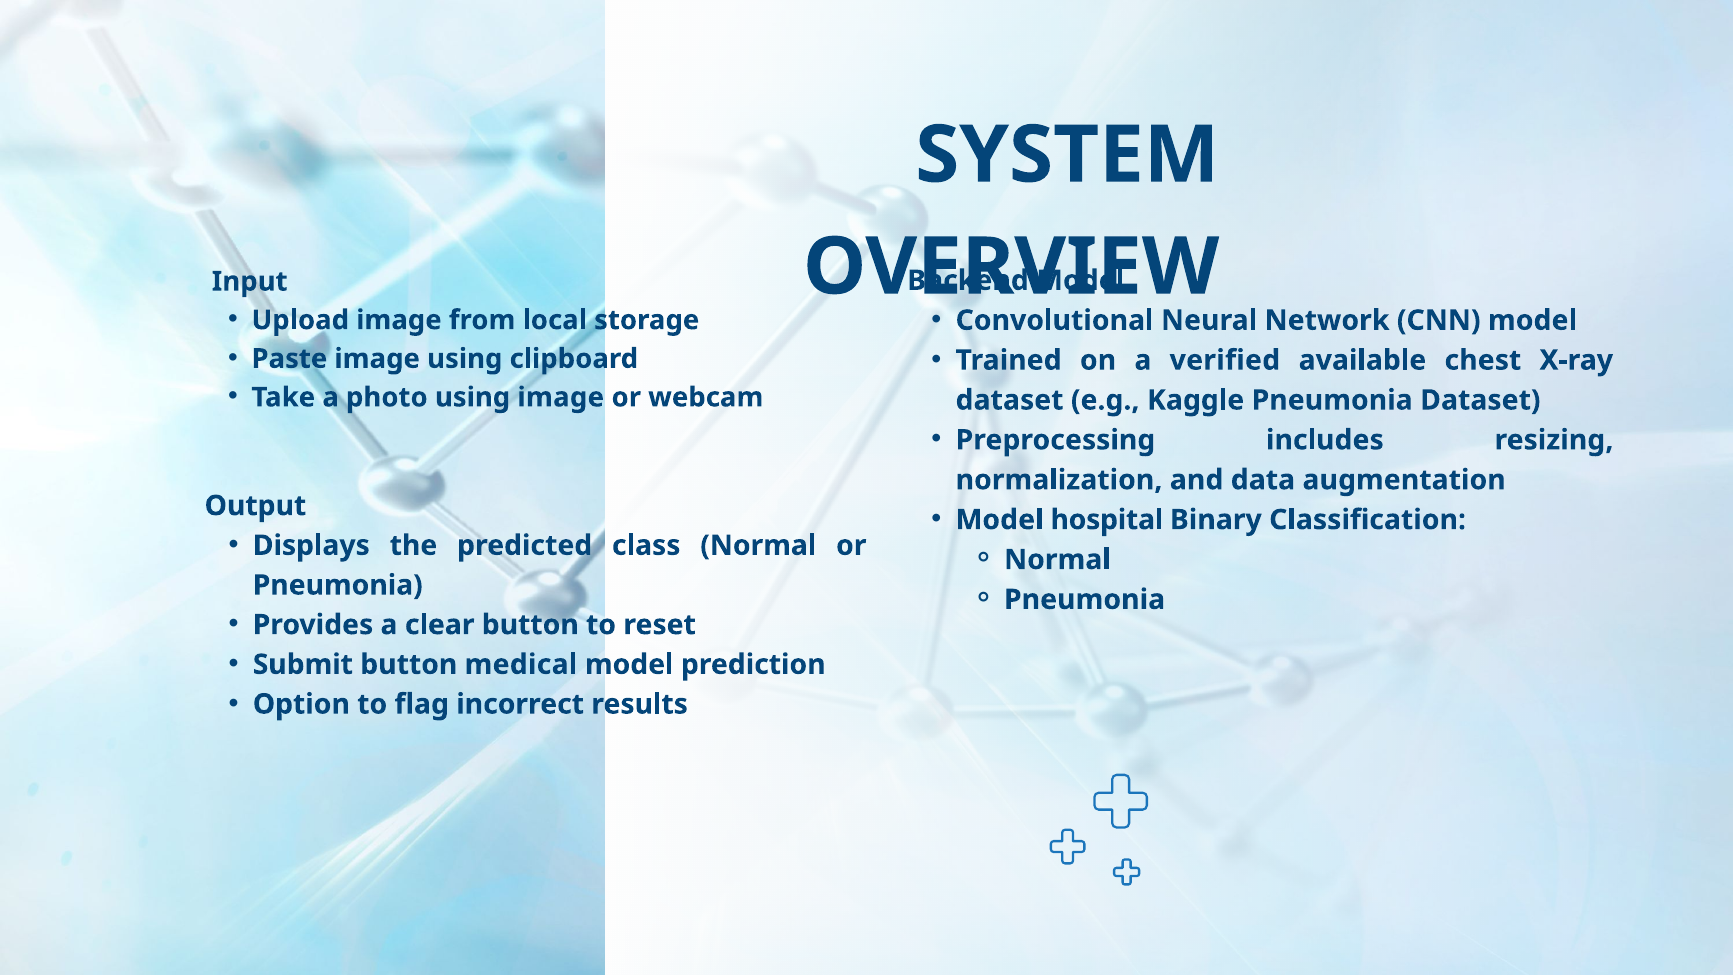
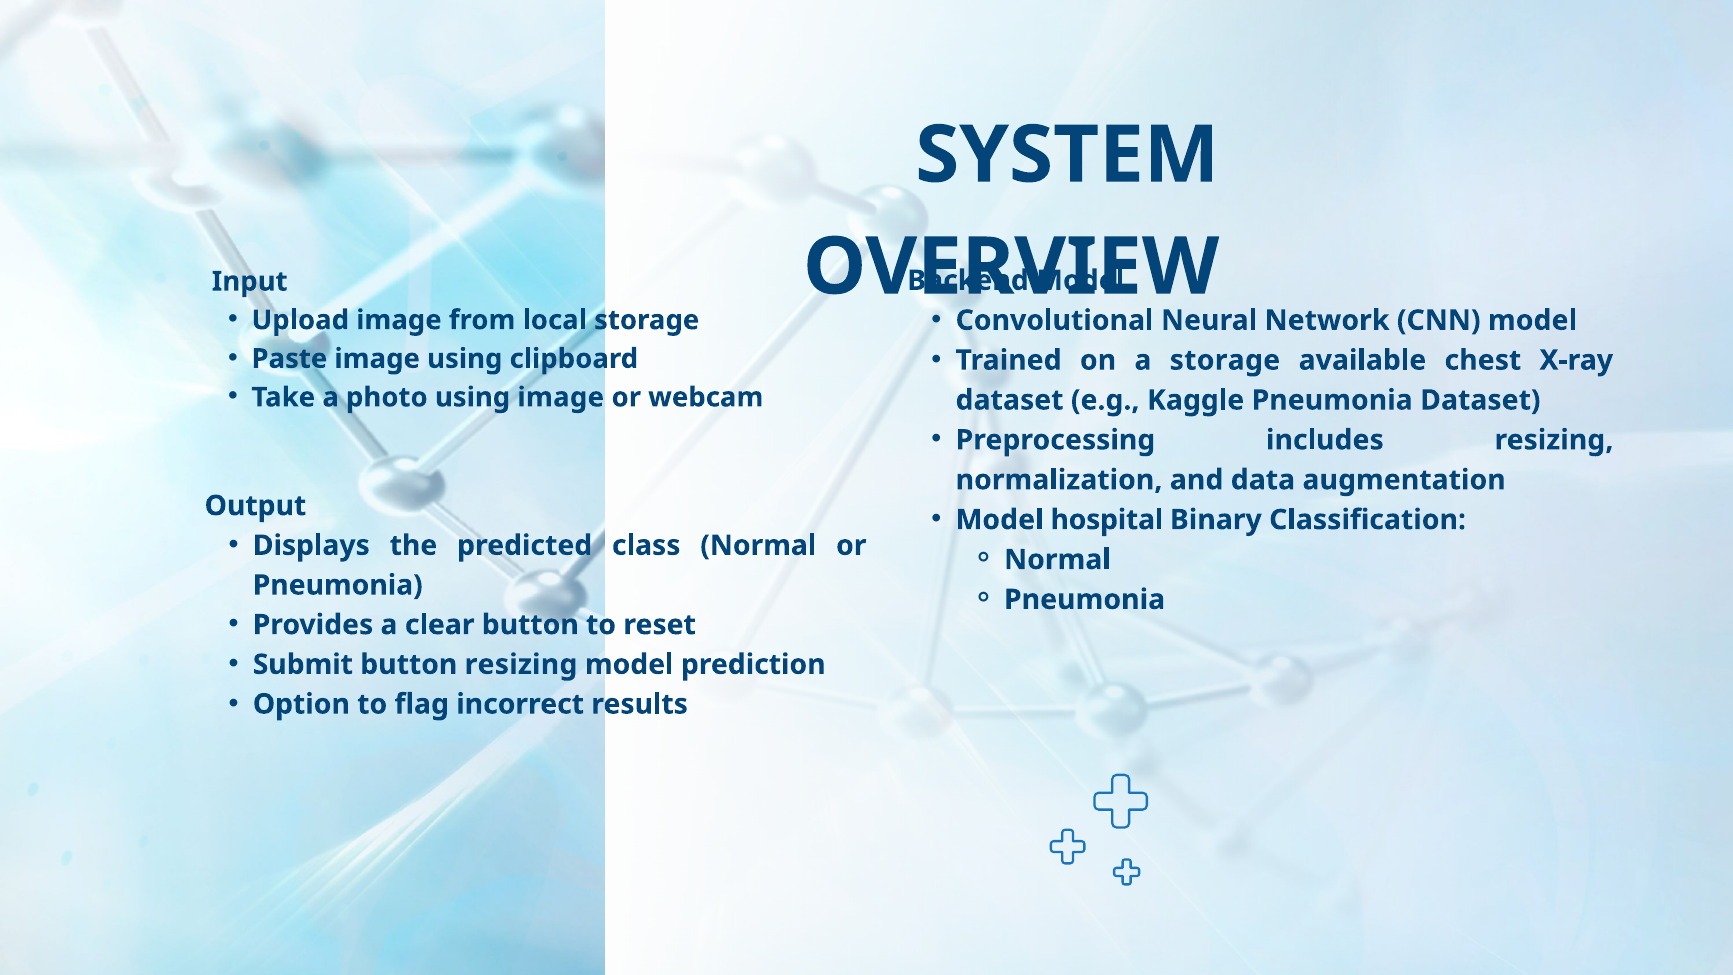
a verified: verified -> storage
button medical: medical -> resizing
